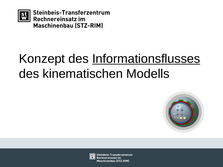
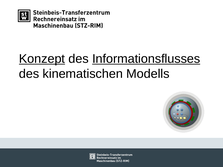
Konzept underline: none -> present
